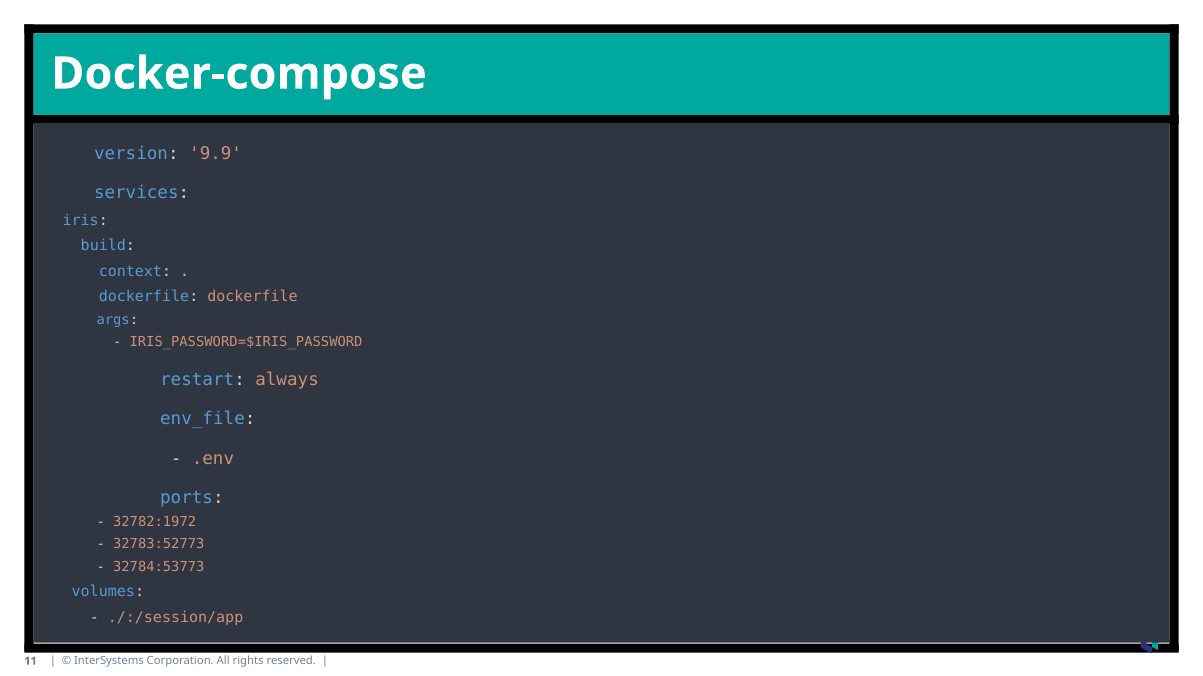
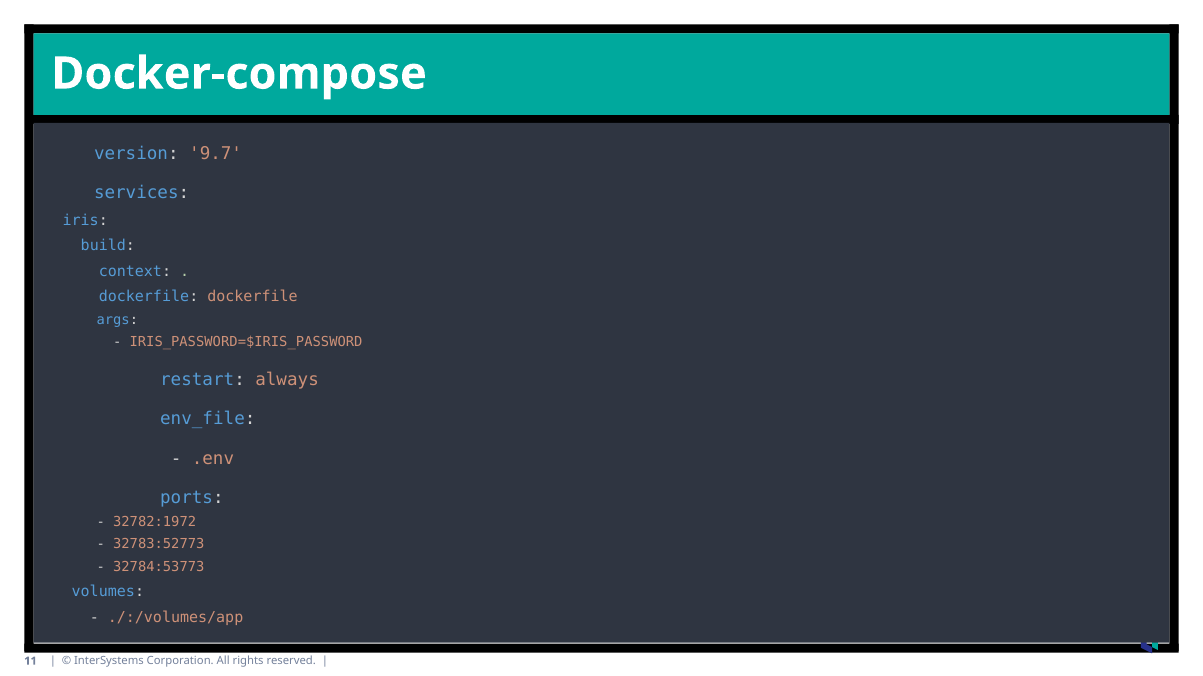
9.9: 9.9 -> 9.7
./:/session/app: ./:/session/app -> ./:/volumes/app
